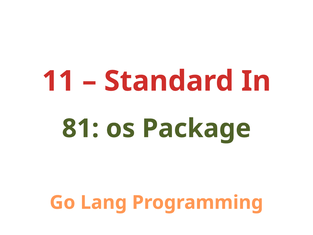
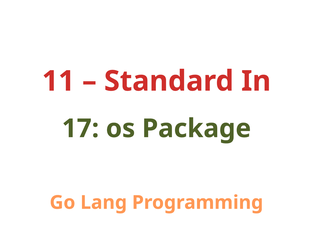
81: 81 -> 17
